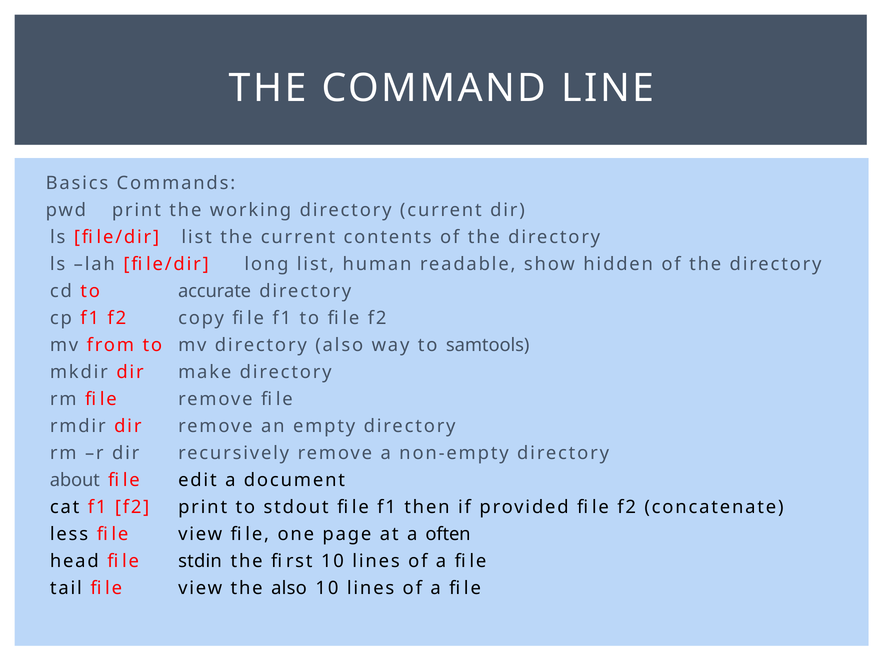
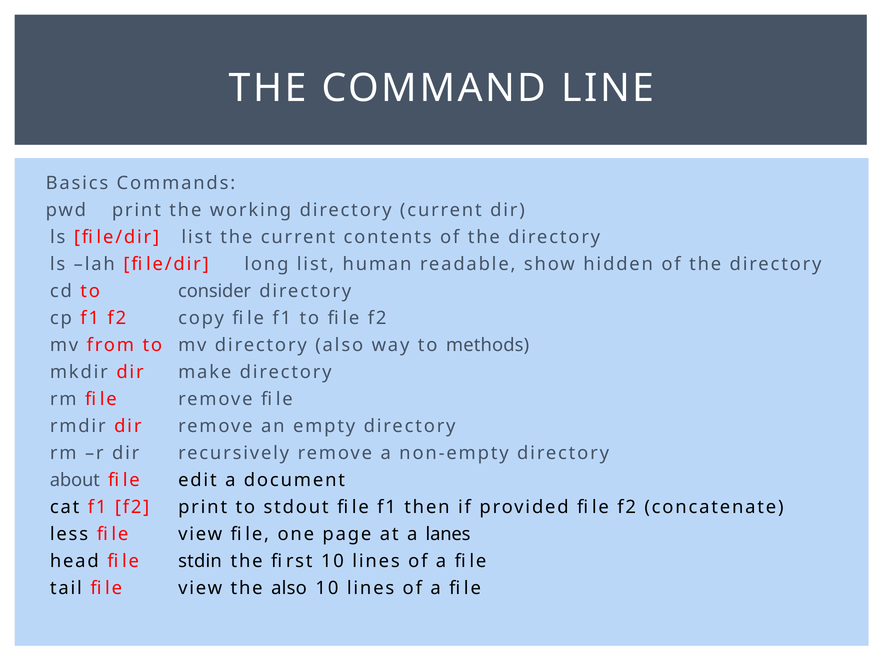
accurate: accurate -> consider
samtools: samtools -> methods
often: often -> lanes
